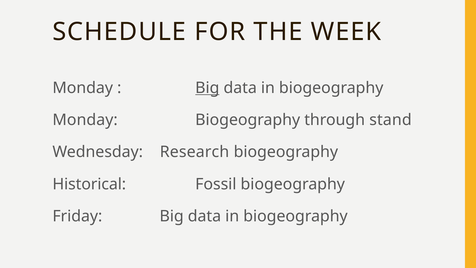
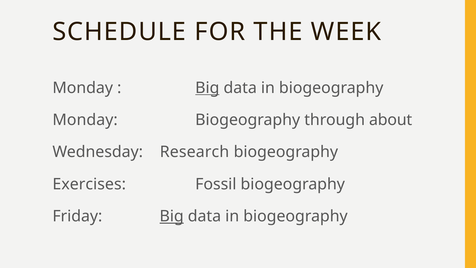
stand: stand -> about
Historical: Historical -> Exercises
Big at (172, 216) underline: none -> present
